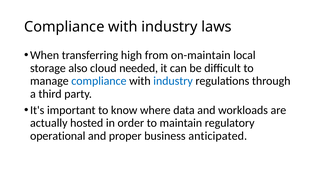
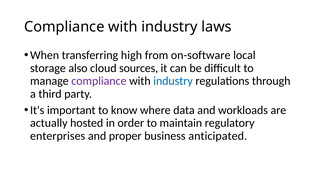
on-maintain: on-maintain -> on-software
needed: needed -> sources
compliance at (99, 81) colour: blue -> purple
operational: operational -> enterprises
